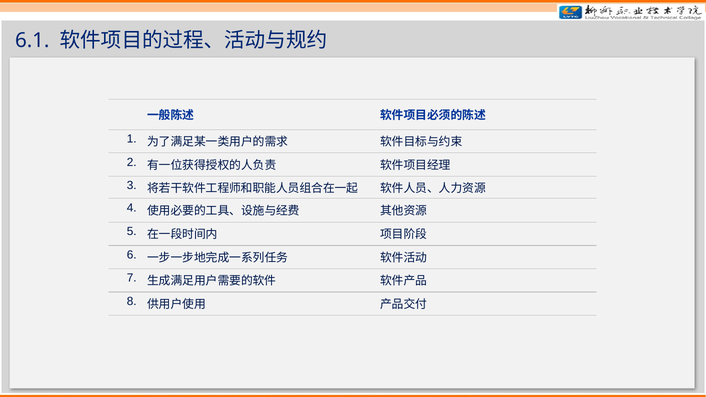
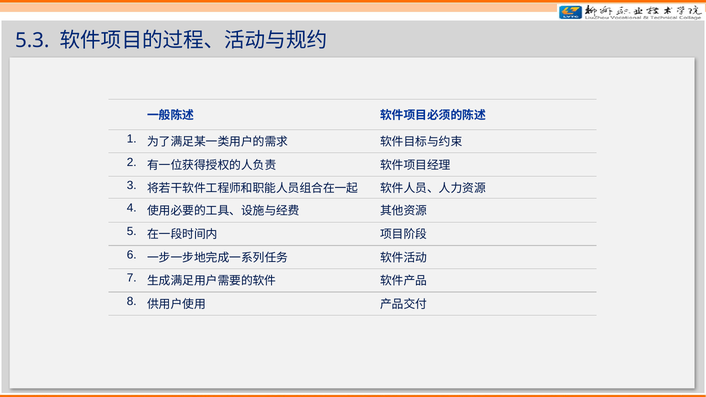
6.1: 6.1 -> 5.3
